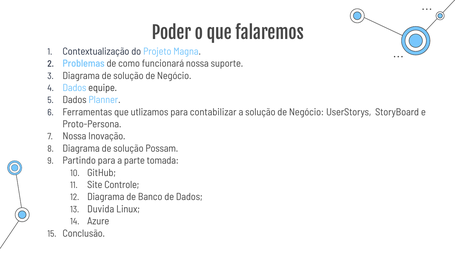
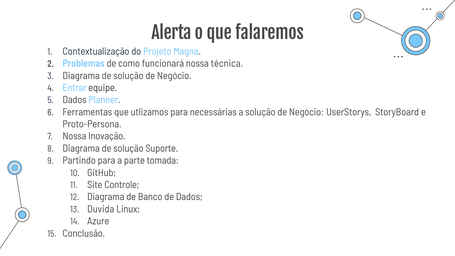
Poder: Poder -> Alerta
suporte: suporte -> técnica
Dados at (74, 88): Dados -> Entrar
contabilizar: contabilizar -> necessárias
Possam: Possam -> Suporte
